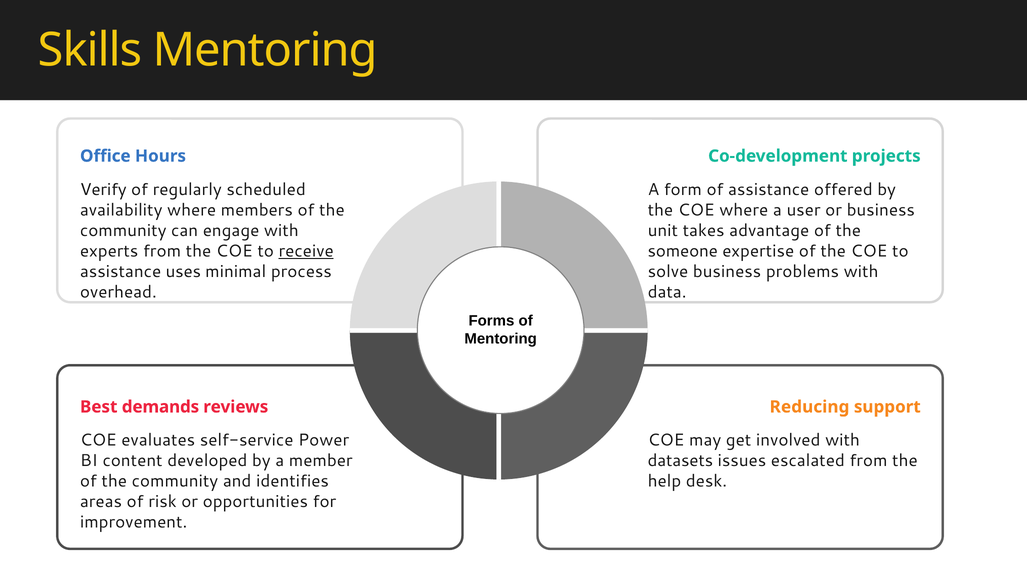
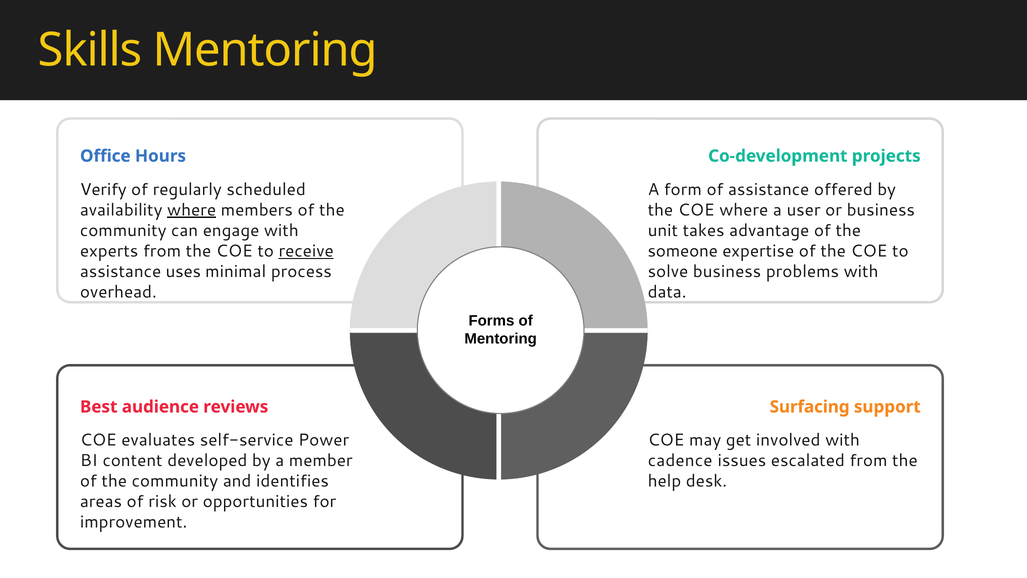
where at (192, 210) underline: none -> present
demands: demands -> audience
Reducing: Reducing -> Surfacing
datasets: datasets -> cadence
